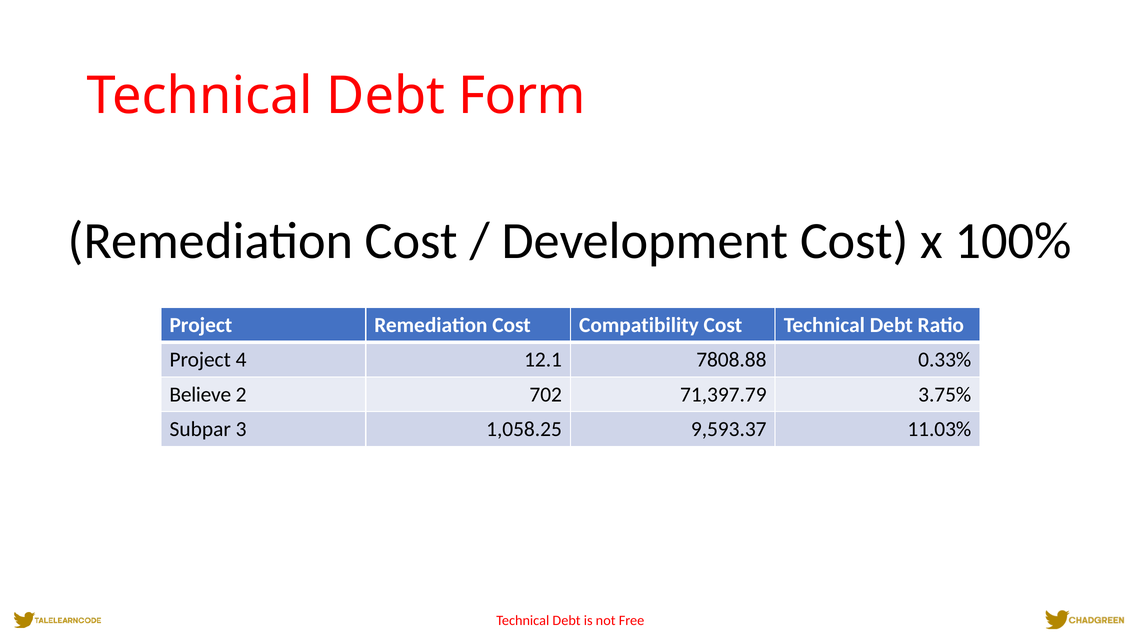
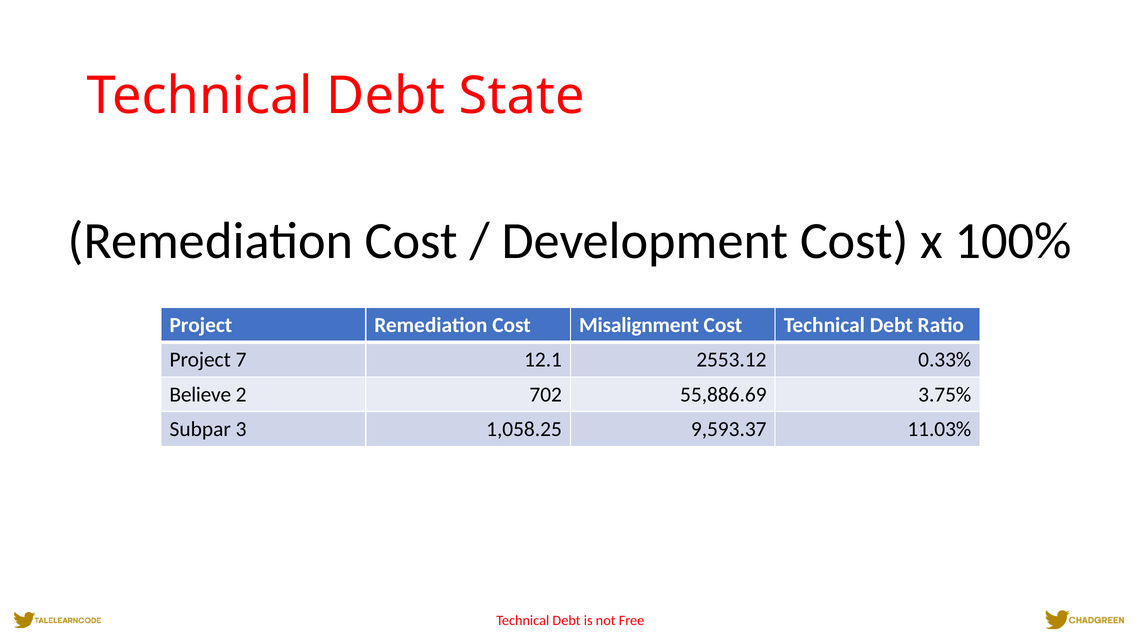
Form: Form -> State
Compatibility: Compatibility -> Misalignment
4: 4 -> 7
7808.88: 7808.88 -> 2553.12
71,397.79: 71,397.79 -> 55,886.69
